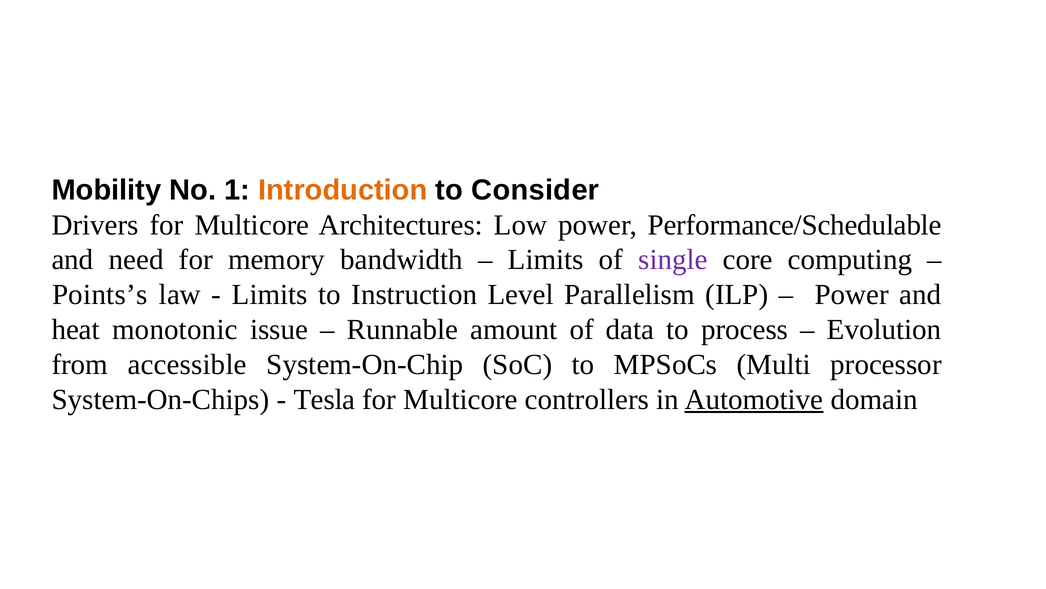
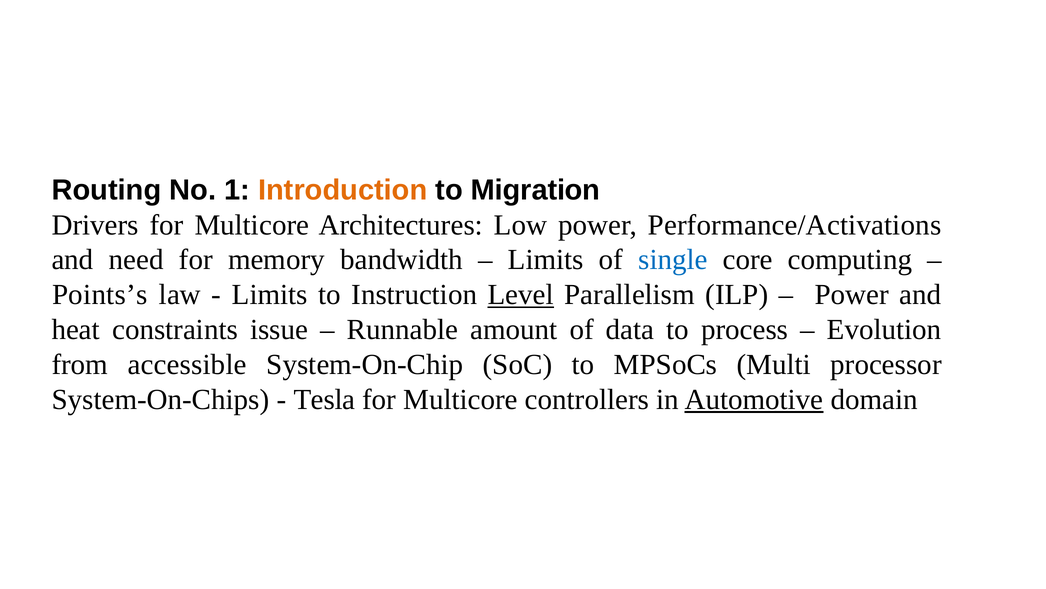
Mobility: Mobility -> Routing
Consider: Consider -> Migration
Performance/Schedulable: Performance/Schedulable -> Performance/Activations
single colour: purple -> blue
Level underline: none -> present
monotonic: monotonic -> constraints
